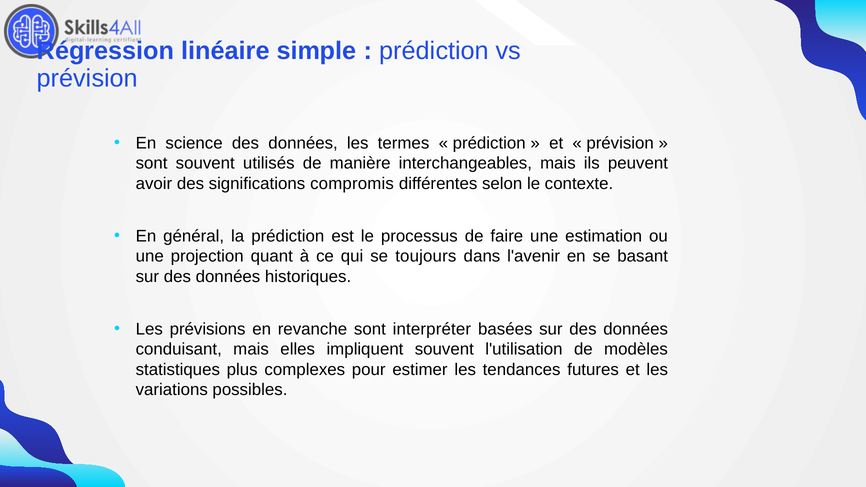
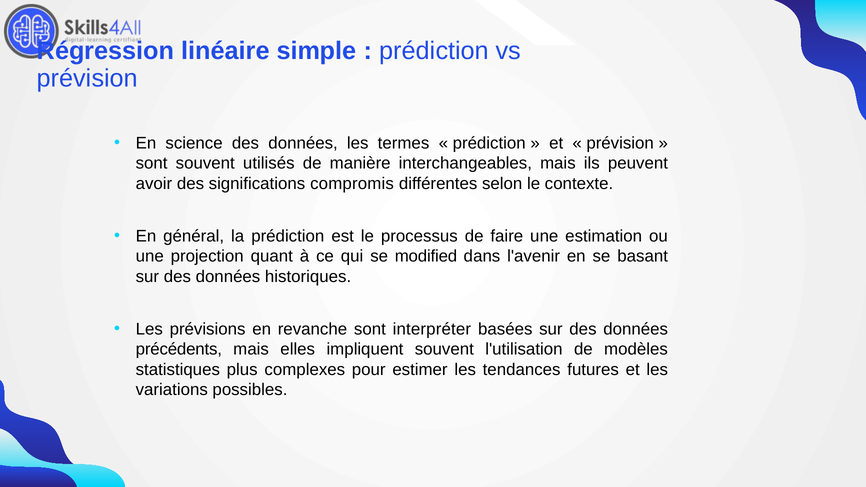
toujours: toujours -> modified
conduisant: conduisant -> précédents
